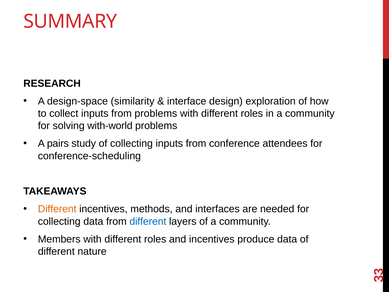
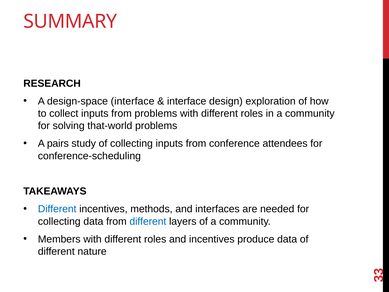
design-space similarity: similarity -> interface
with-world: with-world -> that-world
Different at (57, 209) colour: orange -> blue
